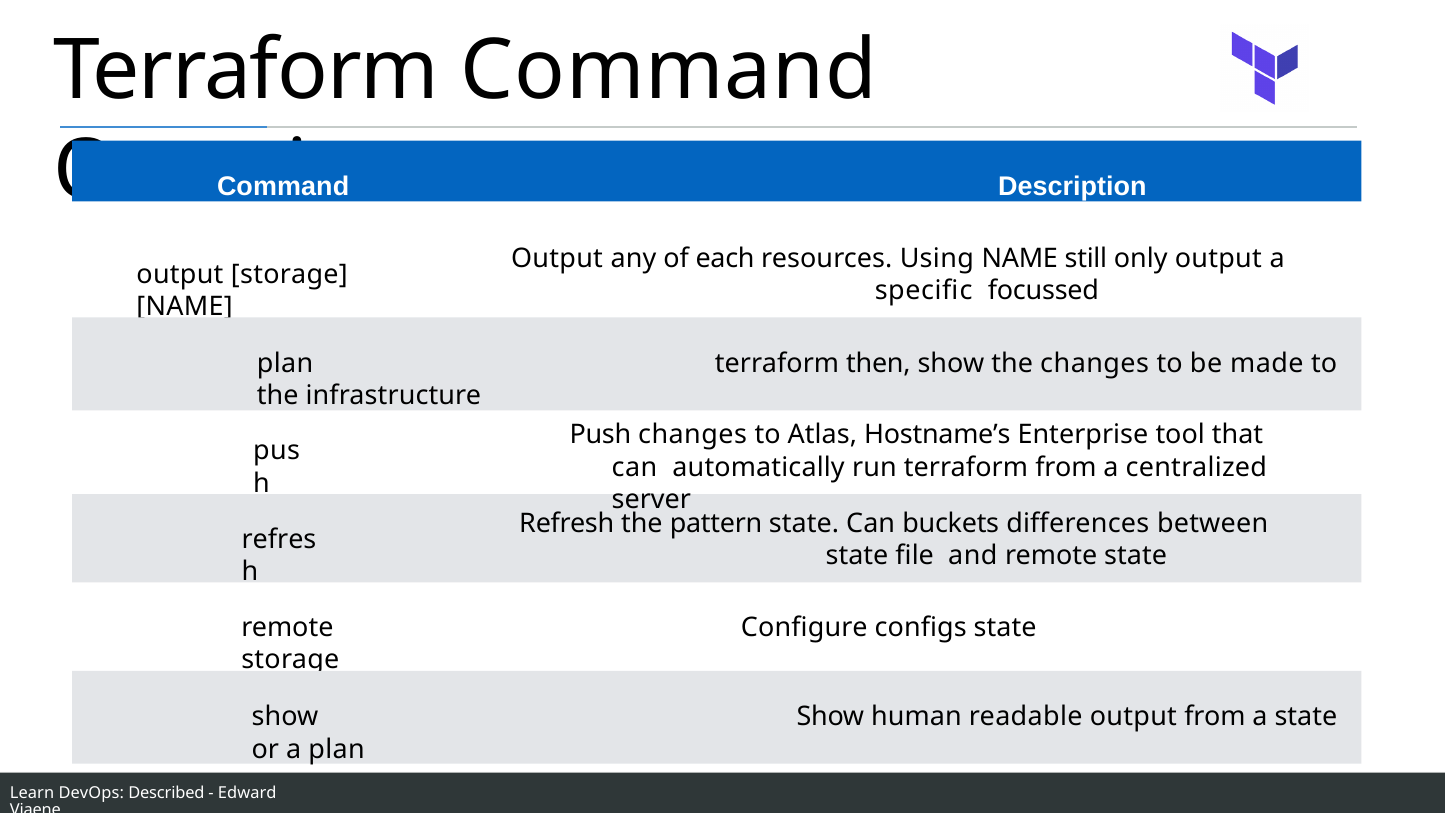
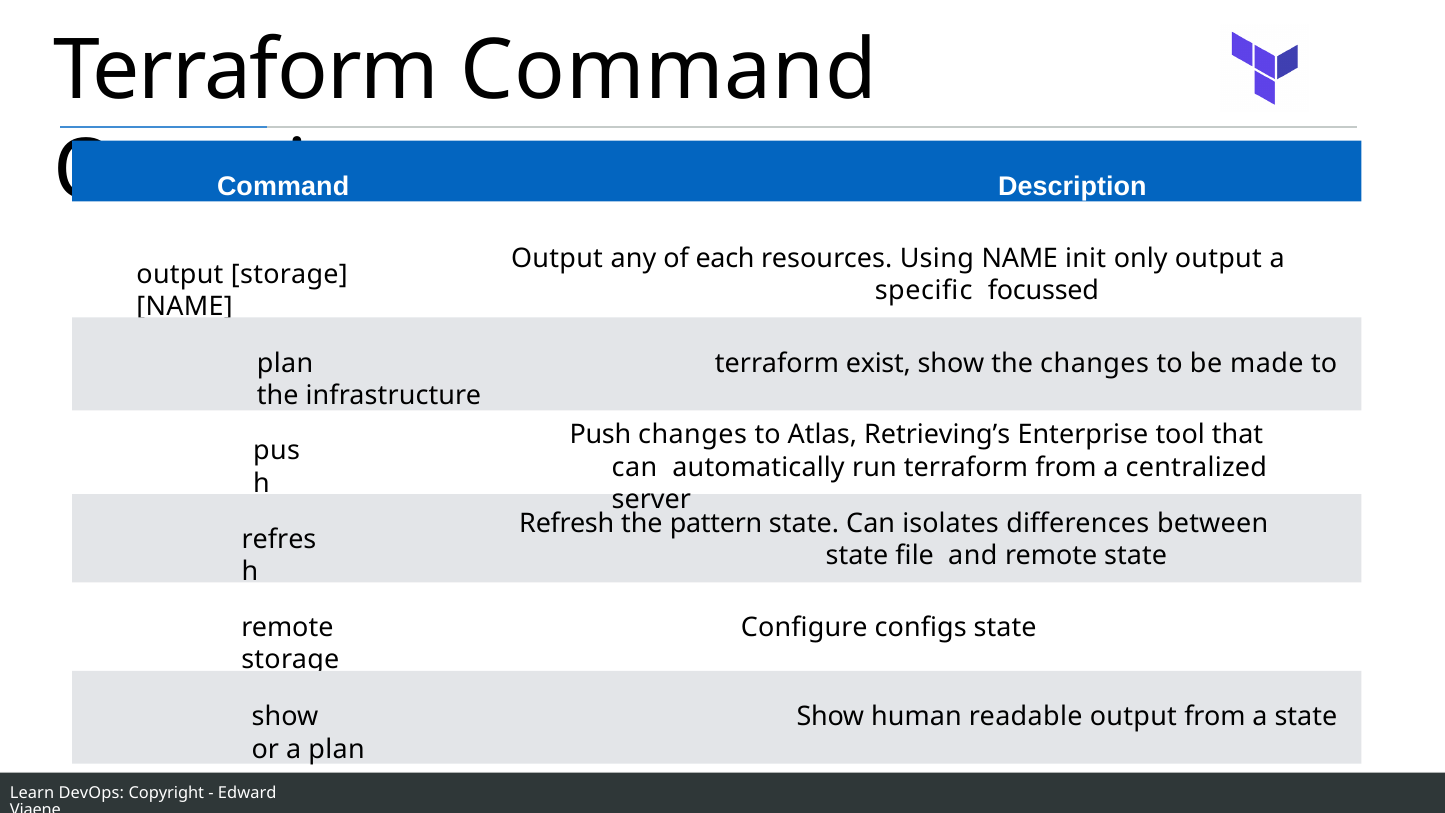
still: still -> init
then: then -> exist
Hostname’s: Hostname’s -> Retrieving’s
buckets: buckets -> isolates
Described: Described -> Copyright
